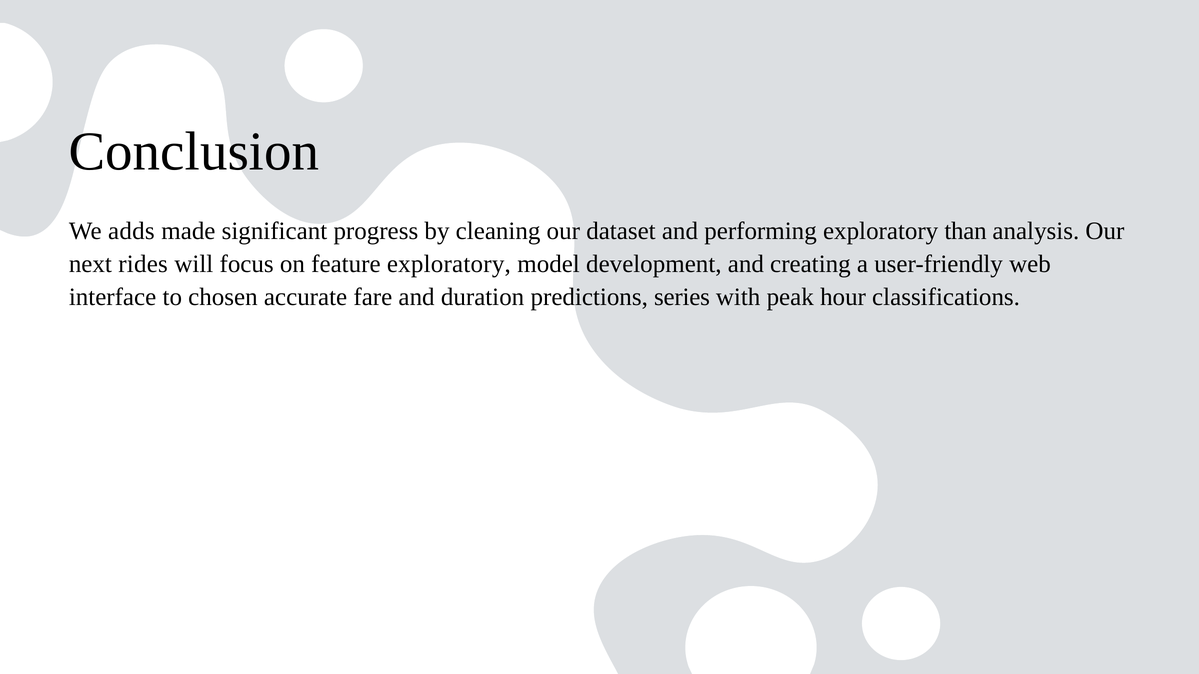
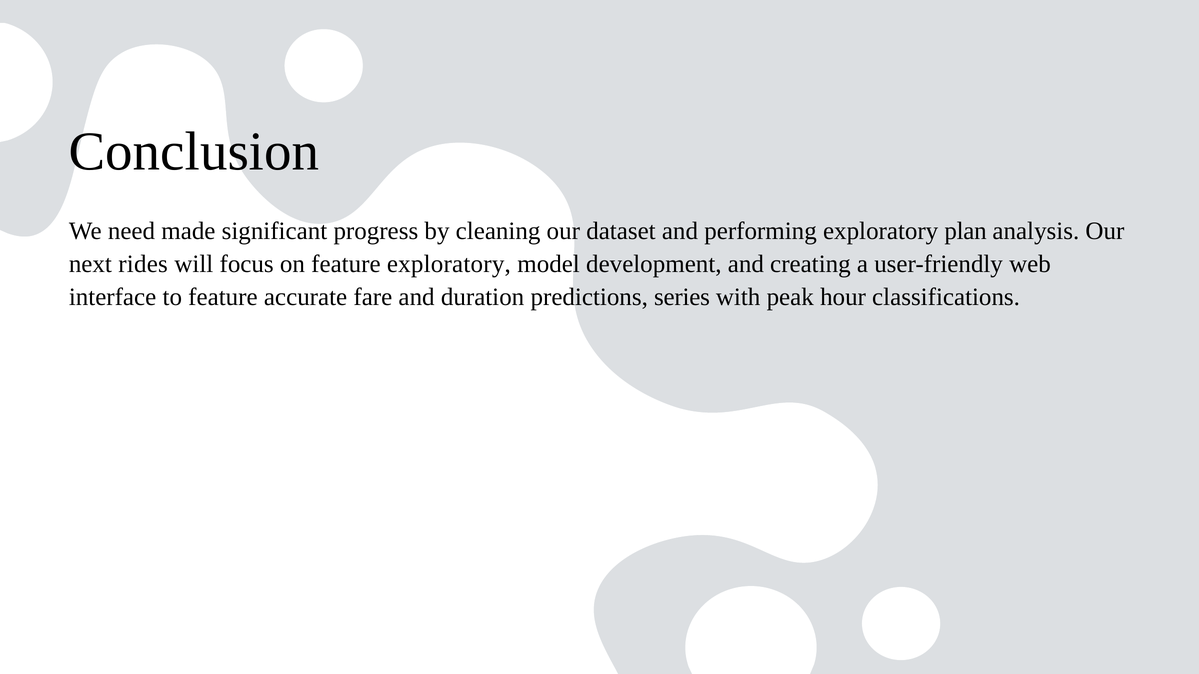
adds: adds -> need
than: than -> plan
to chosen: chosen -> feature
